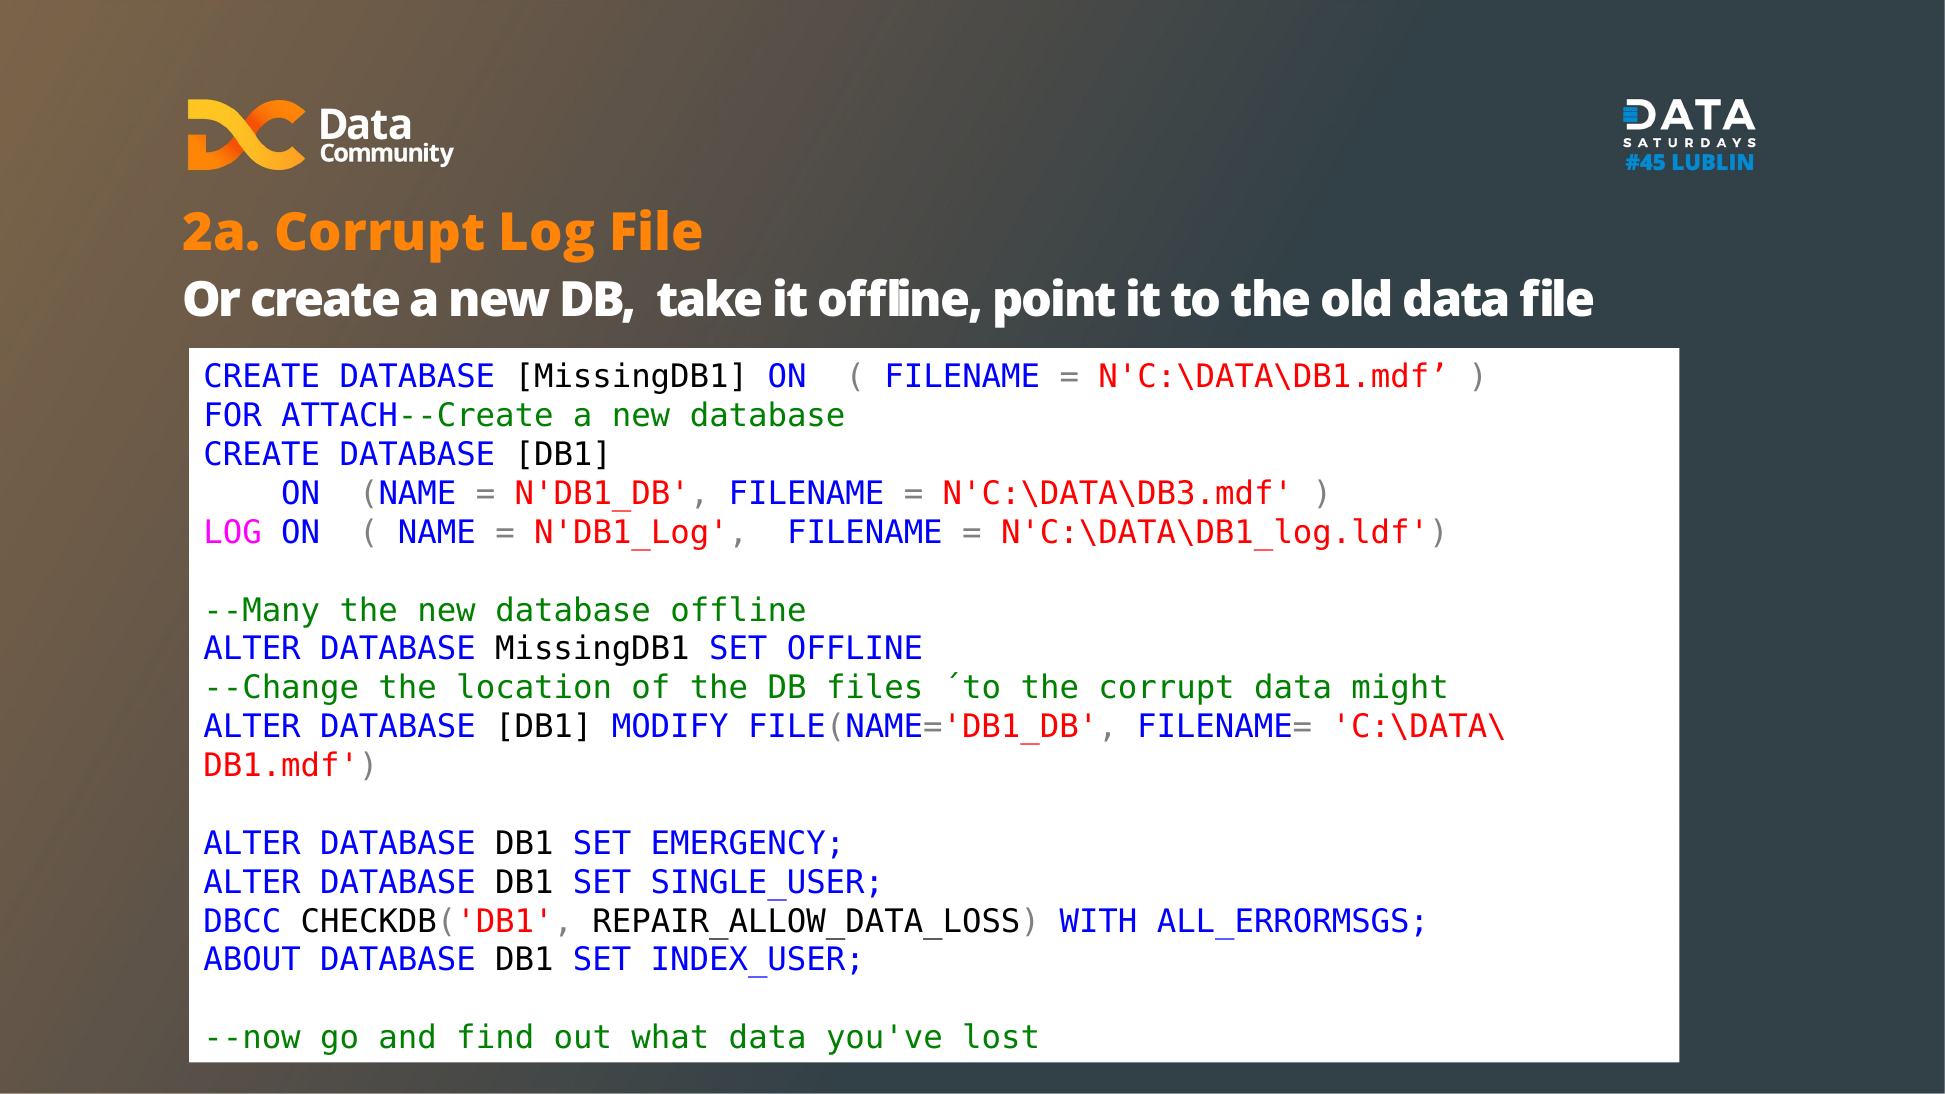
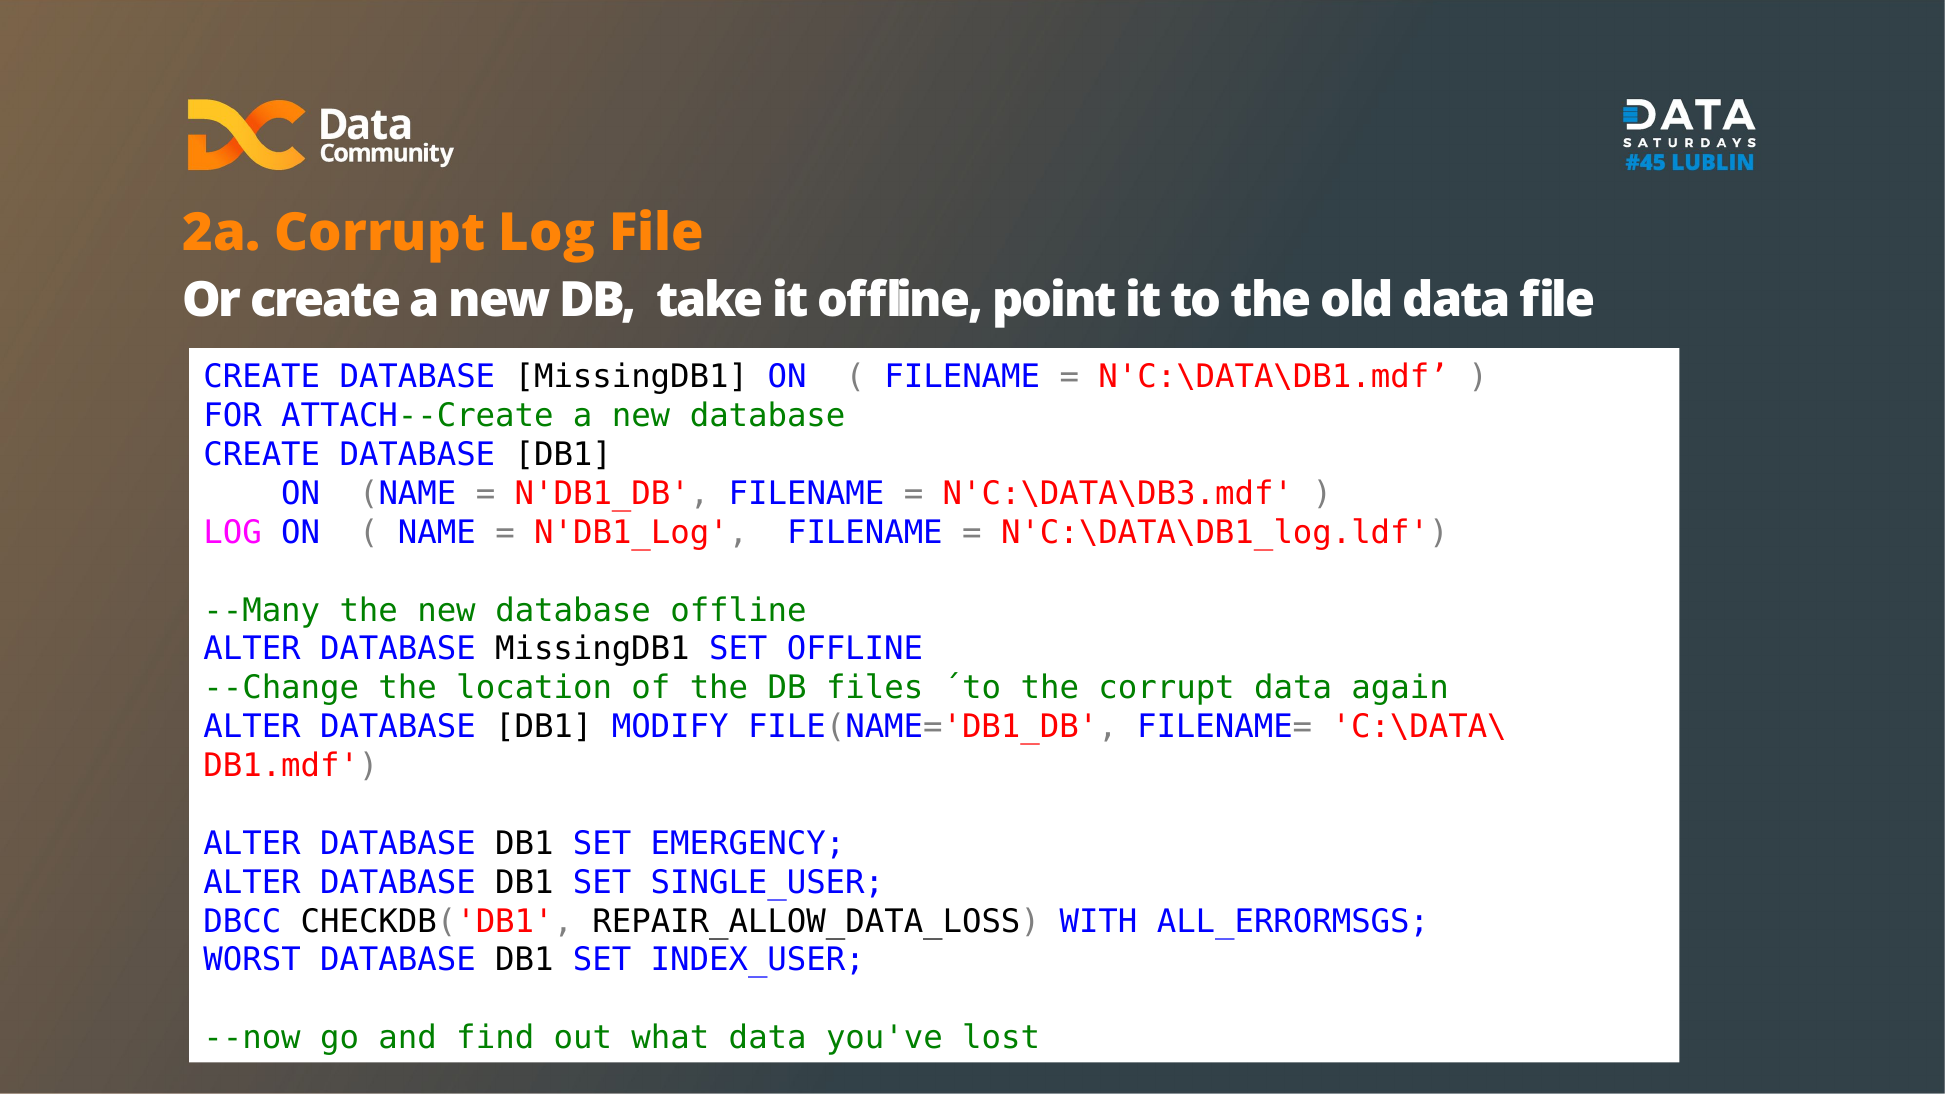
might: might -> again
ABOUT: ABOUT -> WORST
